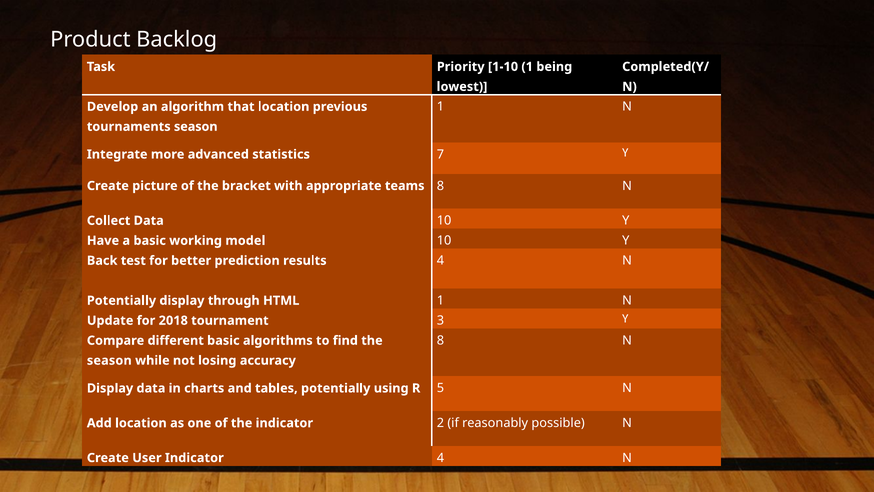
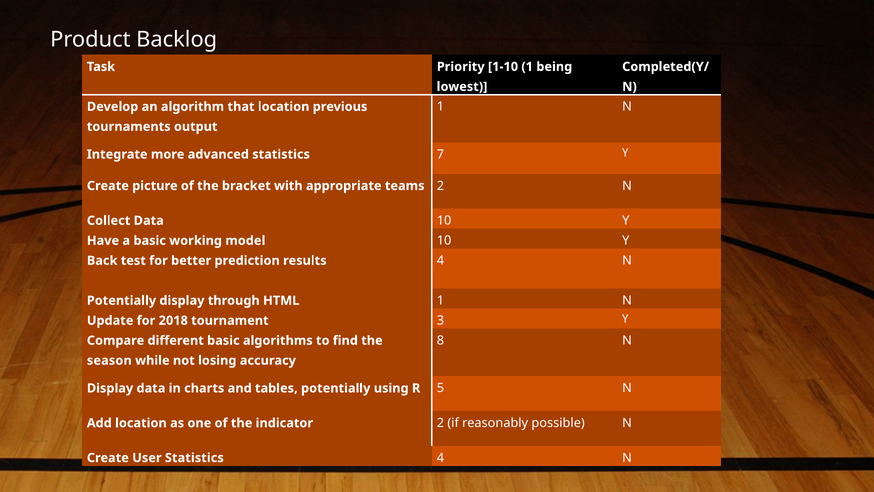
tournaments season: season -> output
teams 8: 8 -> 2
User Indicator: Indicator -> Statistics
